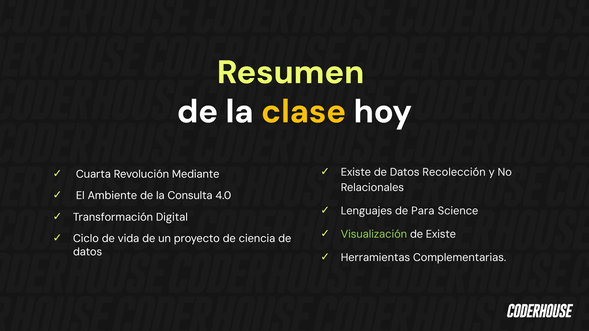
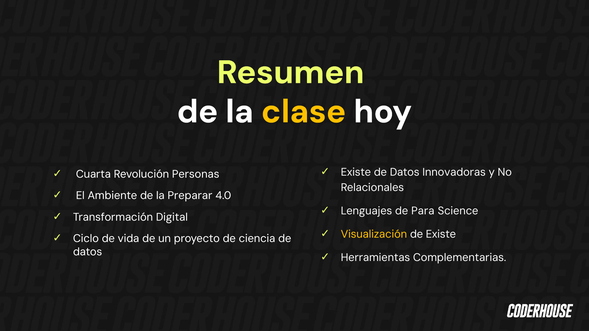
Recolección: Recolección -> Innovadoras
Mediante: Mediante -> Personas
Consulta: Consulta -> Preparar
Visualización colour: light green -> yellow
